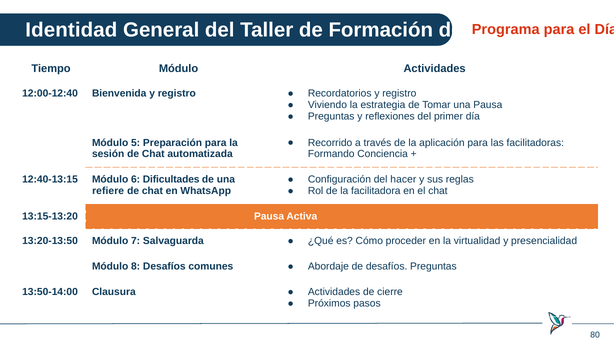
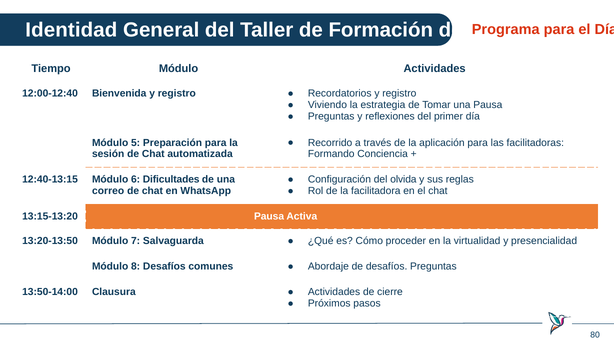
hacer: hacer -> olvida
refiere: refiere -> correo
